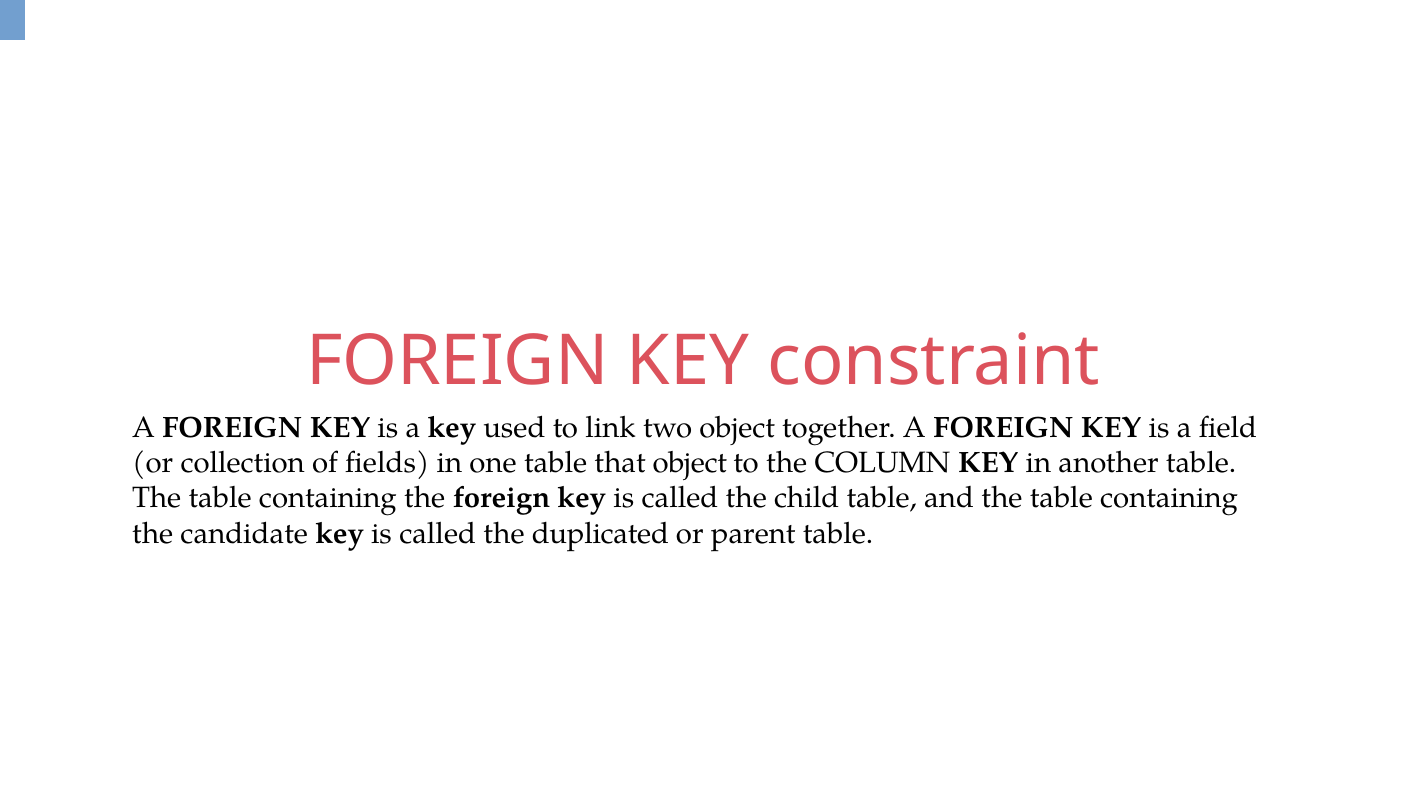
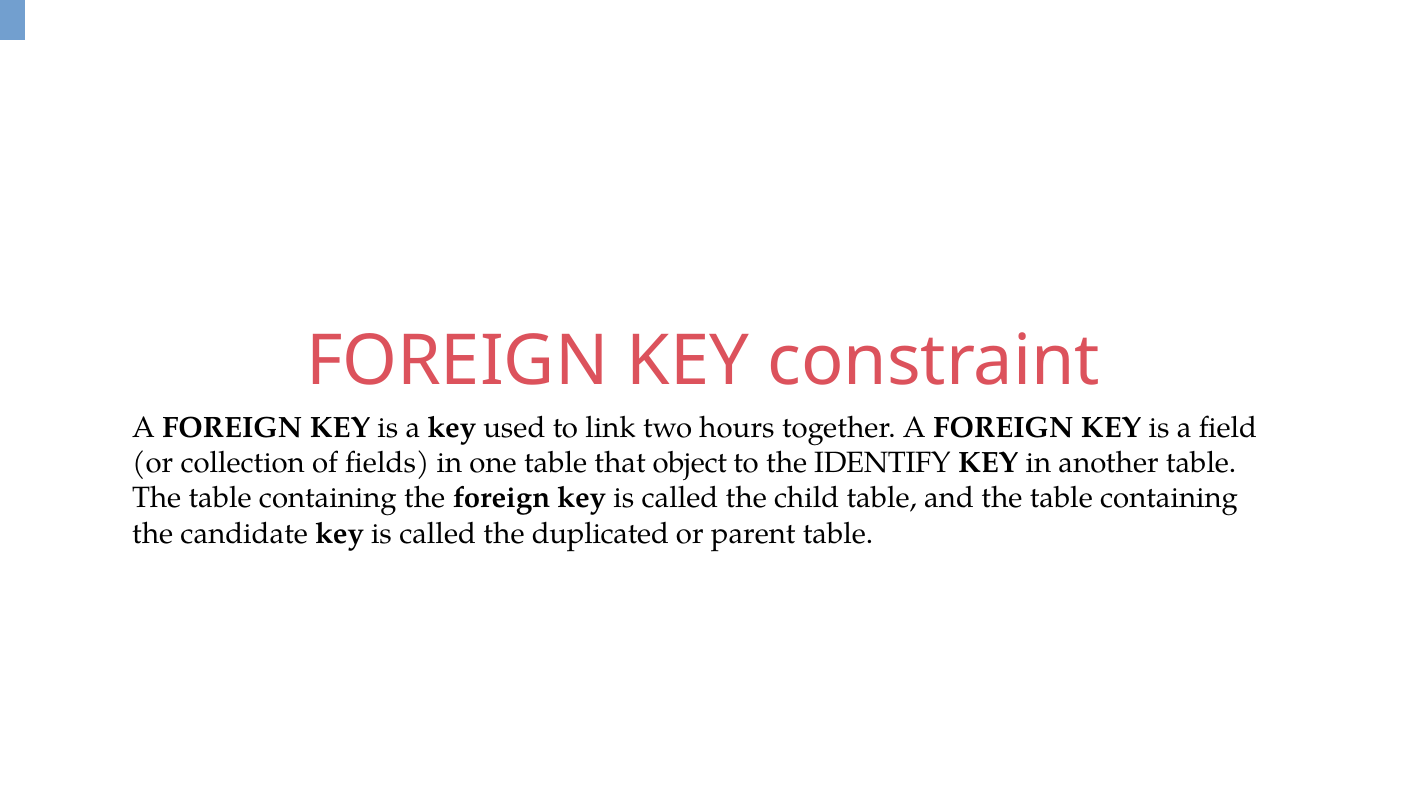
two object: object -> hours
COLUMN: COLUMN -> IDENTIFY
